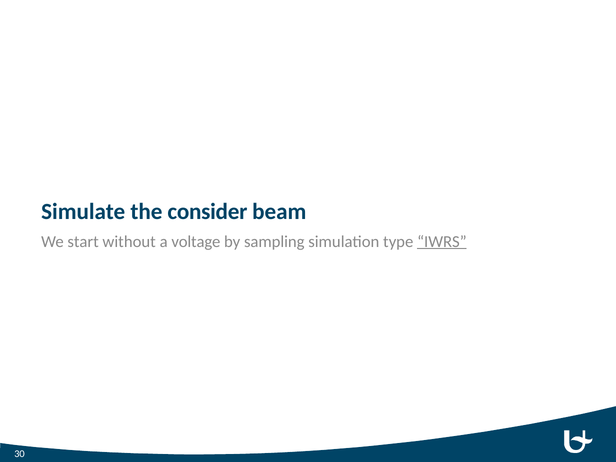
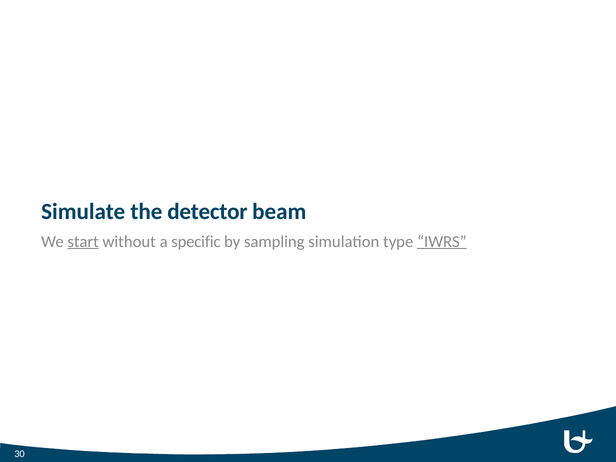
consider: consider -> detector
start underline: none -> present
voltage: voltage -> specific
